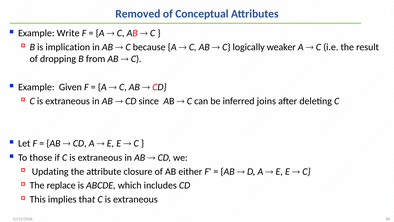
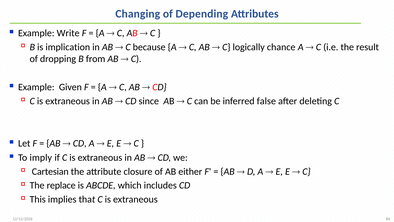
Removed: Removed -> Changing
Conceptual: Conceptual -> Depending
weaker: weaker -> chance
joins: joins -> false
those: those -> imply
Updating: Updating -> Cartesian
